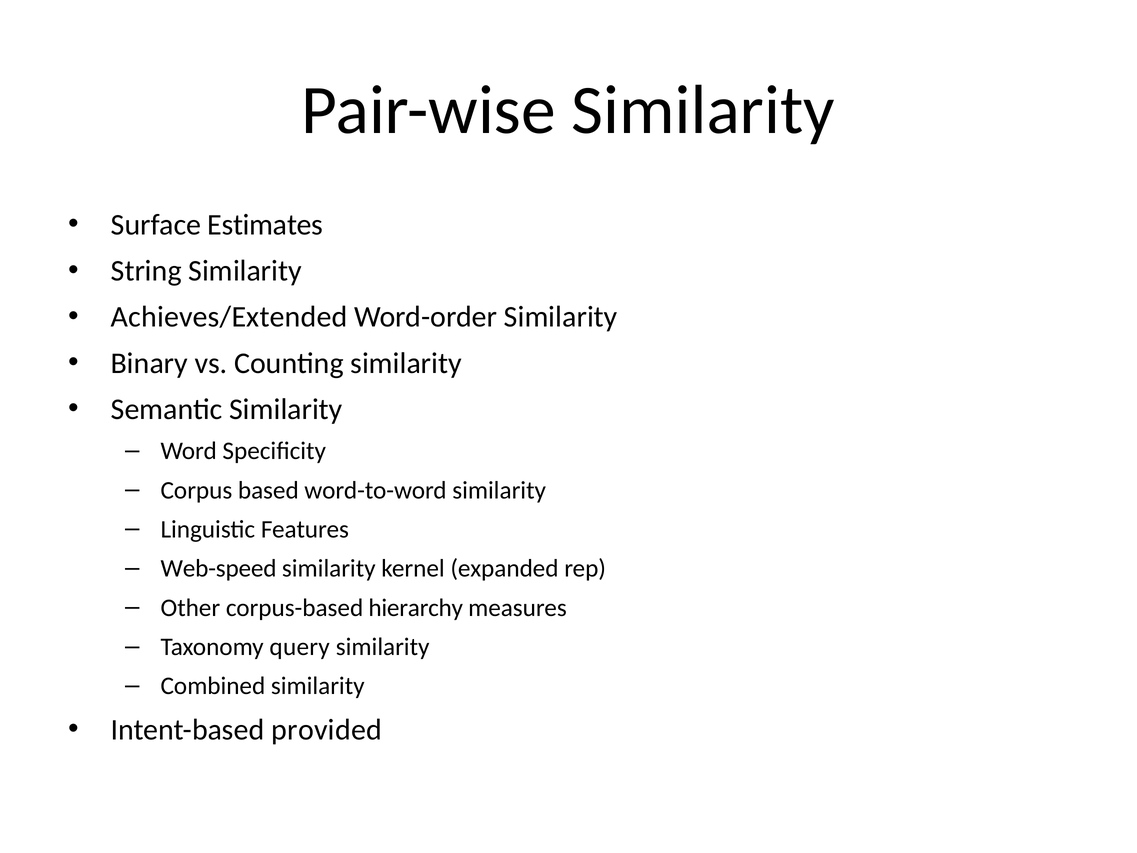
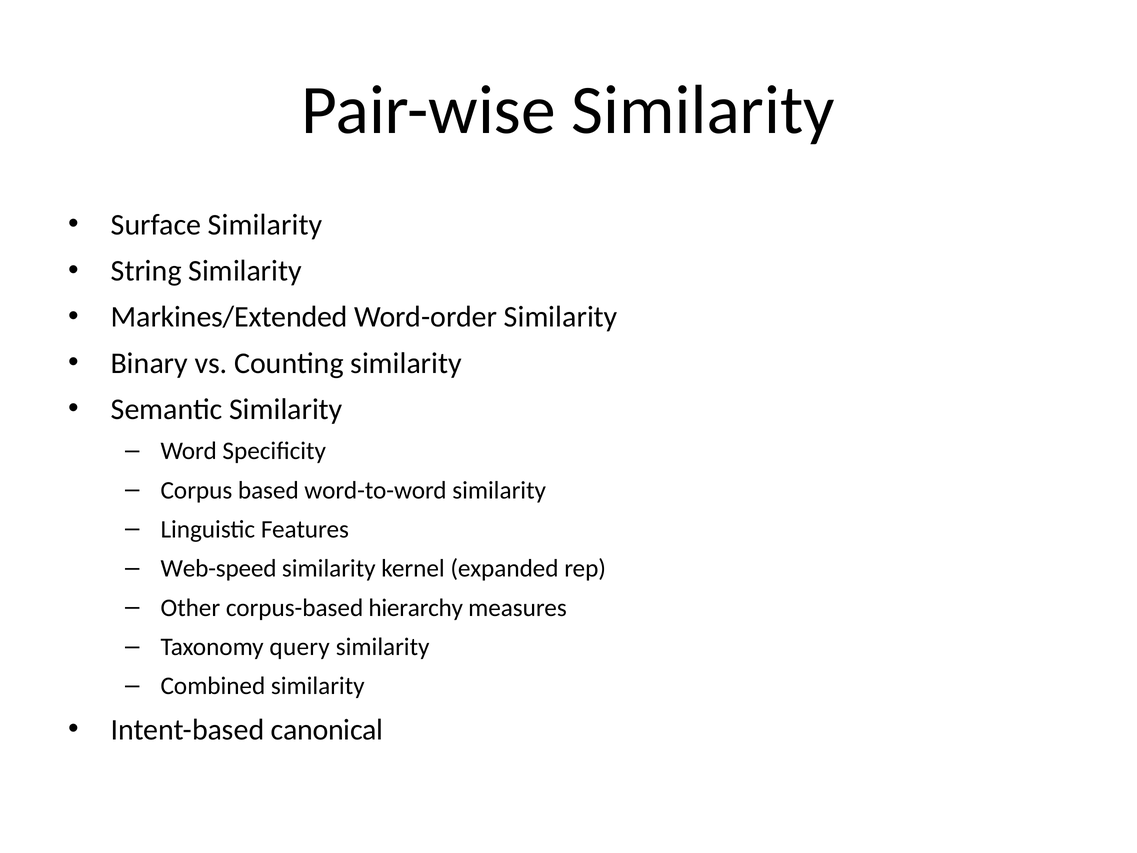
Surface Estimates: Estimates -> Similarity
Achieves/Extended: Achieves/Extended -> Markines/Extended
provided: provided -> canonical
